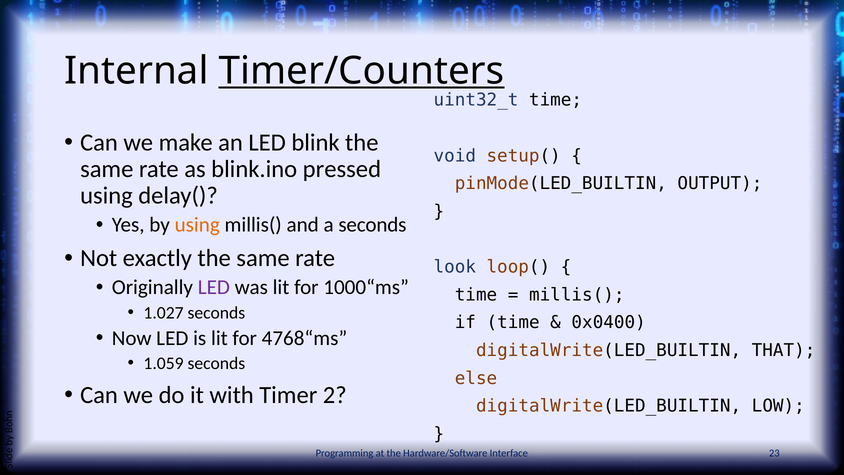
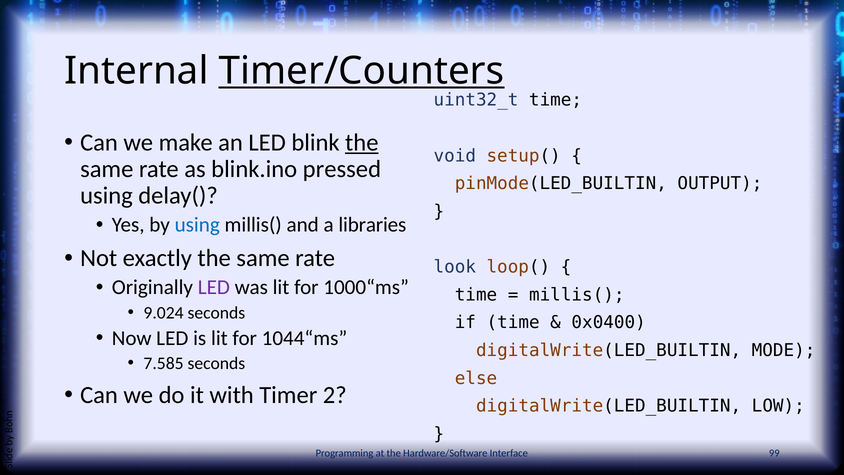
the at (362, 143) underline: none -> present
using at (197, 225) colour: orange -> blue
a seconds: seconds -> libraries
1.027: 1.027 -> 9.024
4768“ms: 4768“ms -> 1044“ms
THAT: THAT -> MODE
1.059: 1.059 -> 7.585
23: 23 -> 99
